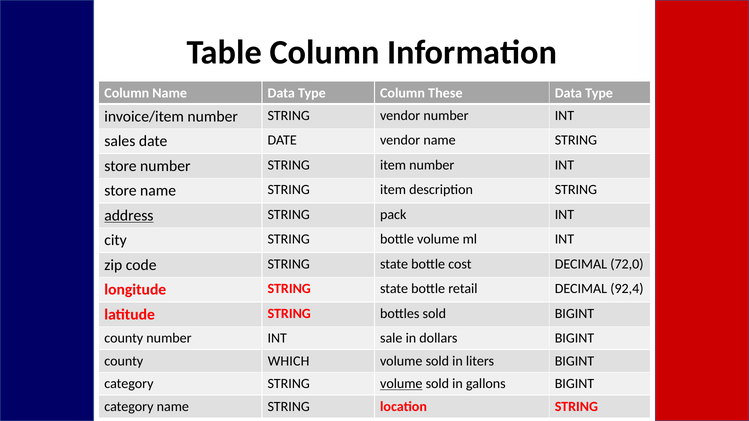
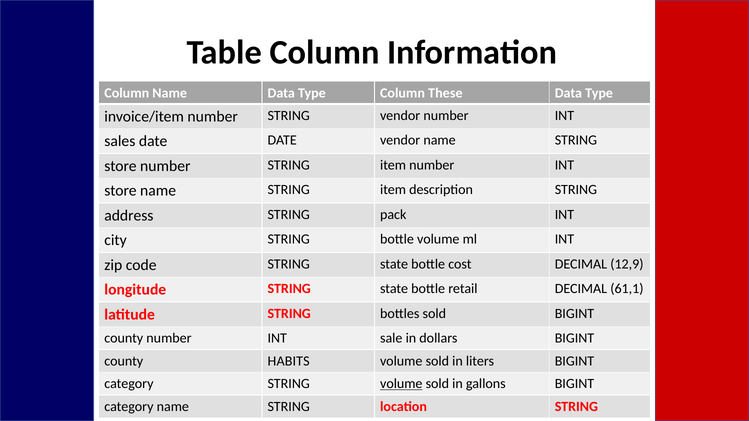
address underline: present -> none
72,0: 72,0 -> 12,9
92,4: 92,4 -> 61,1
WHICH: WHICH -> HABITS
